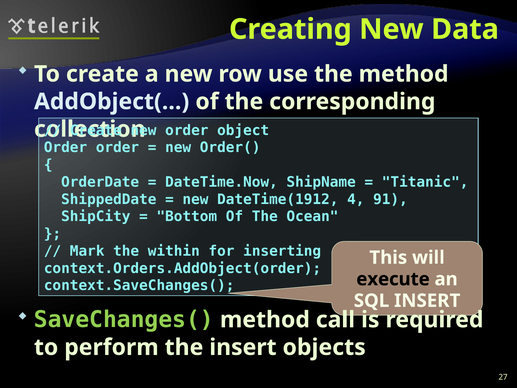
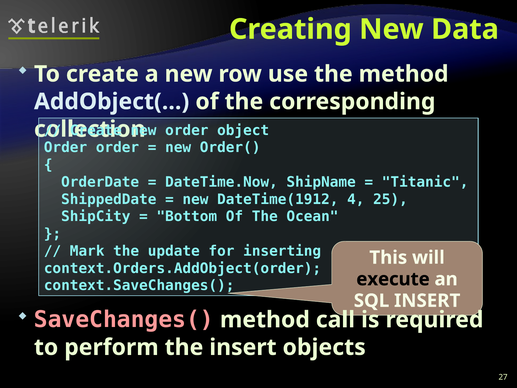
91: 91 -> 25
within: within -> update
SaveChanges( colour: light green -> pink
